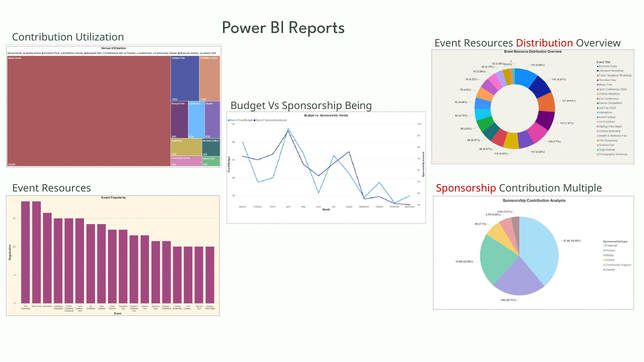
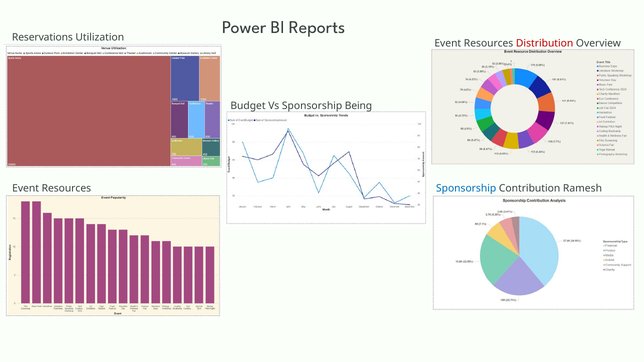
Contribution at (42, 37): Contribution -> Reservations
Sponsorship at (466, 188) colour: red -> blue
Multiple: Multiple -> Ramesh
